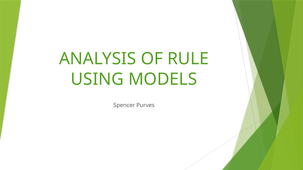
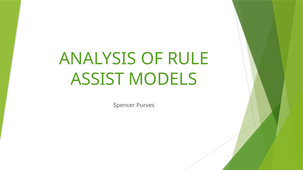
USING: USING -> ASSIST
